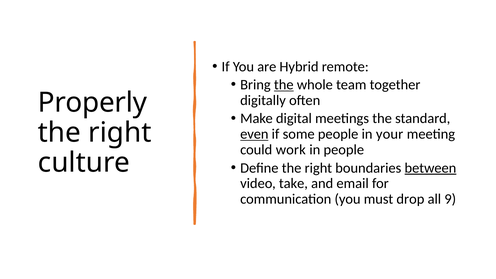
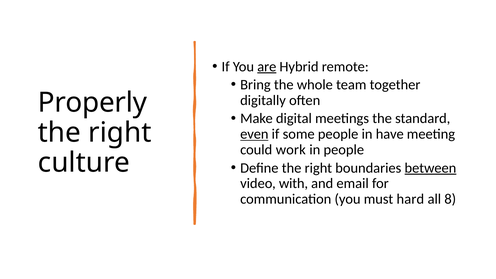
are underline: none -> present
the at (284, 85) underline: present -> none
your: your -> have
take: take -> with
drop: drop -> hard
9: 9 -> 8
